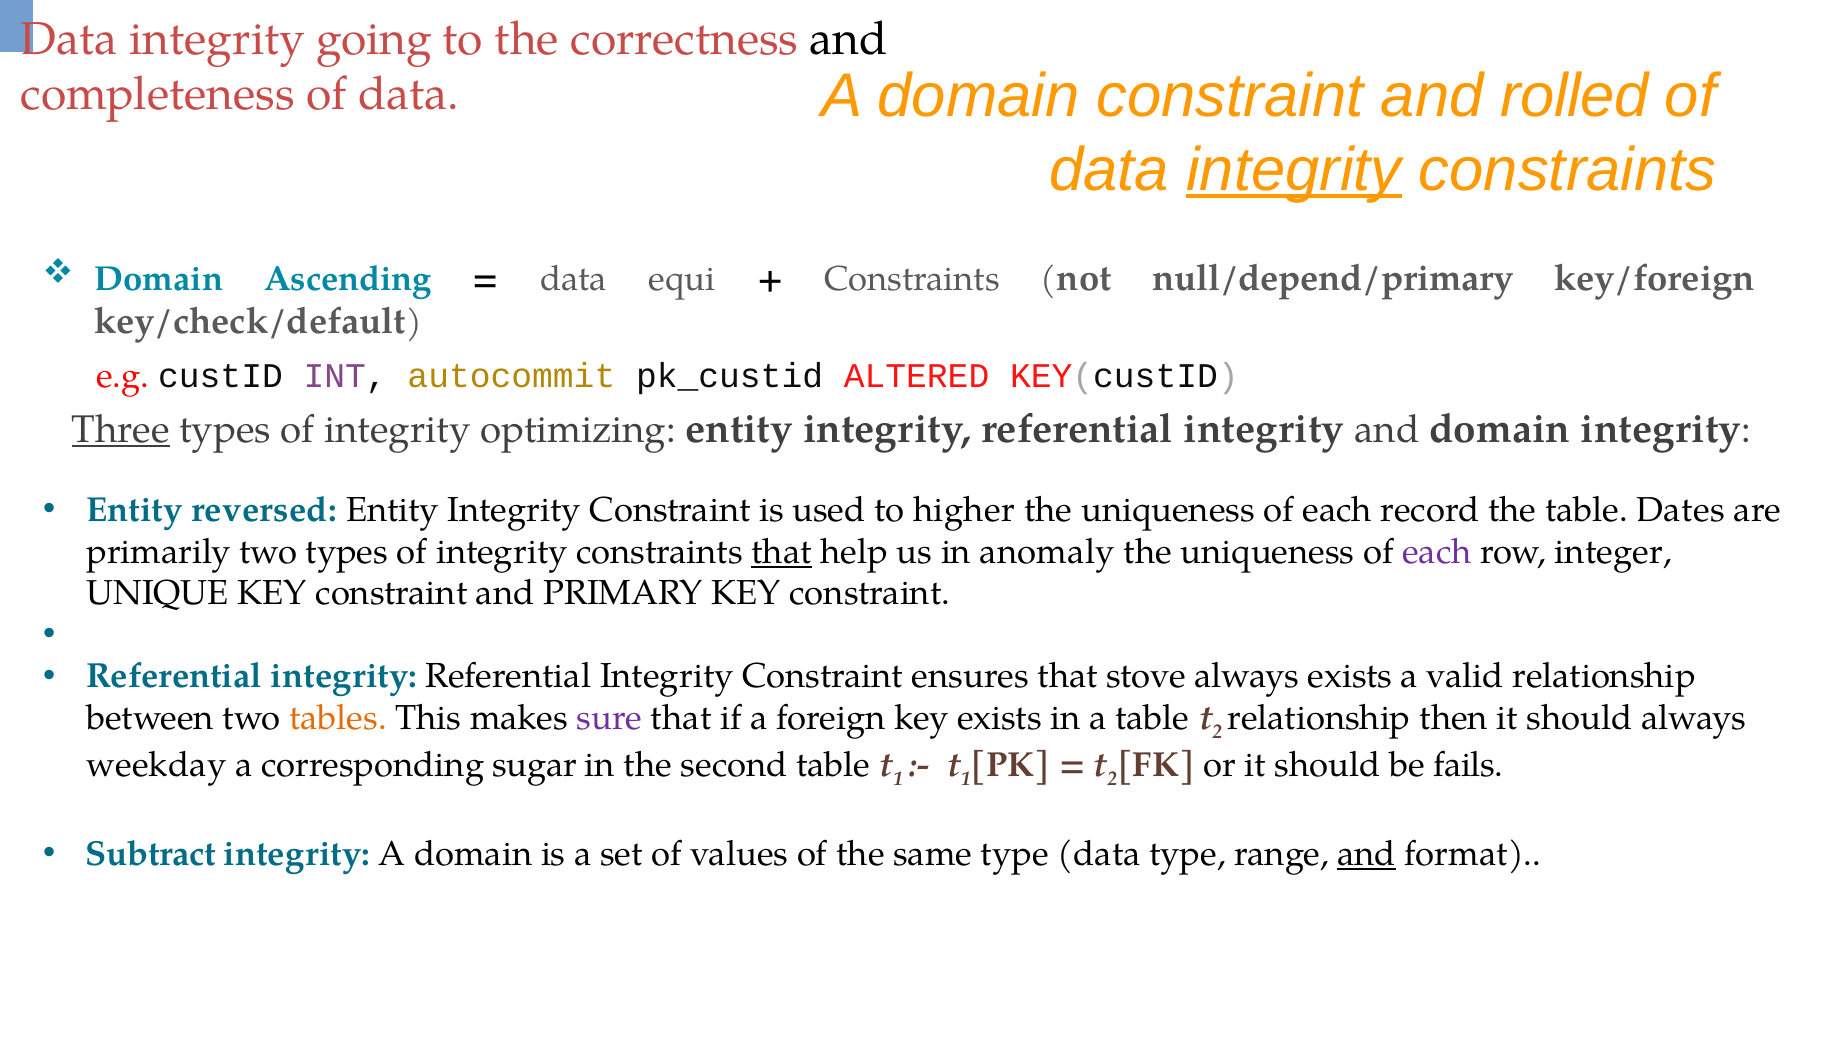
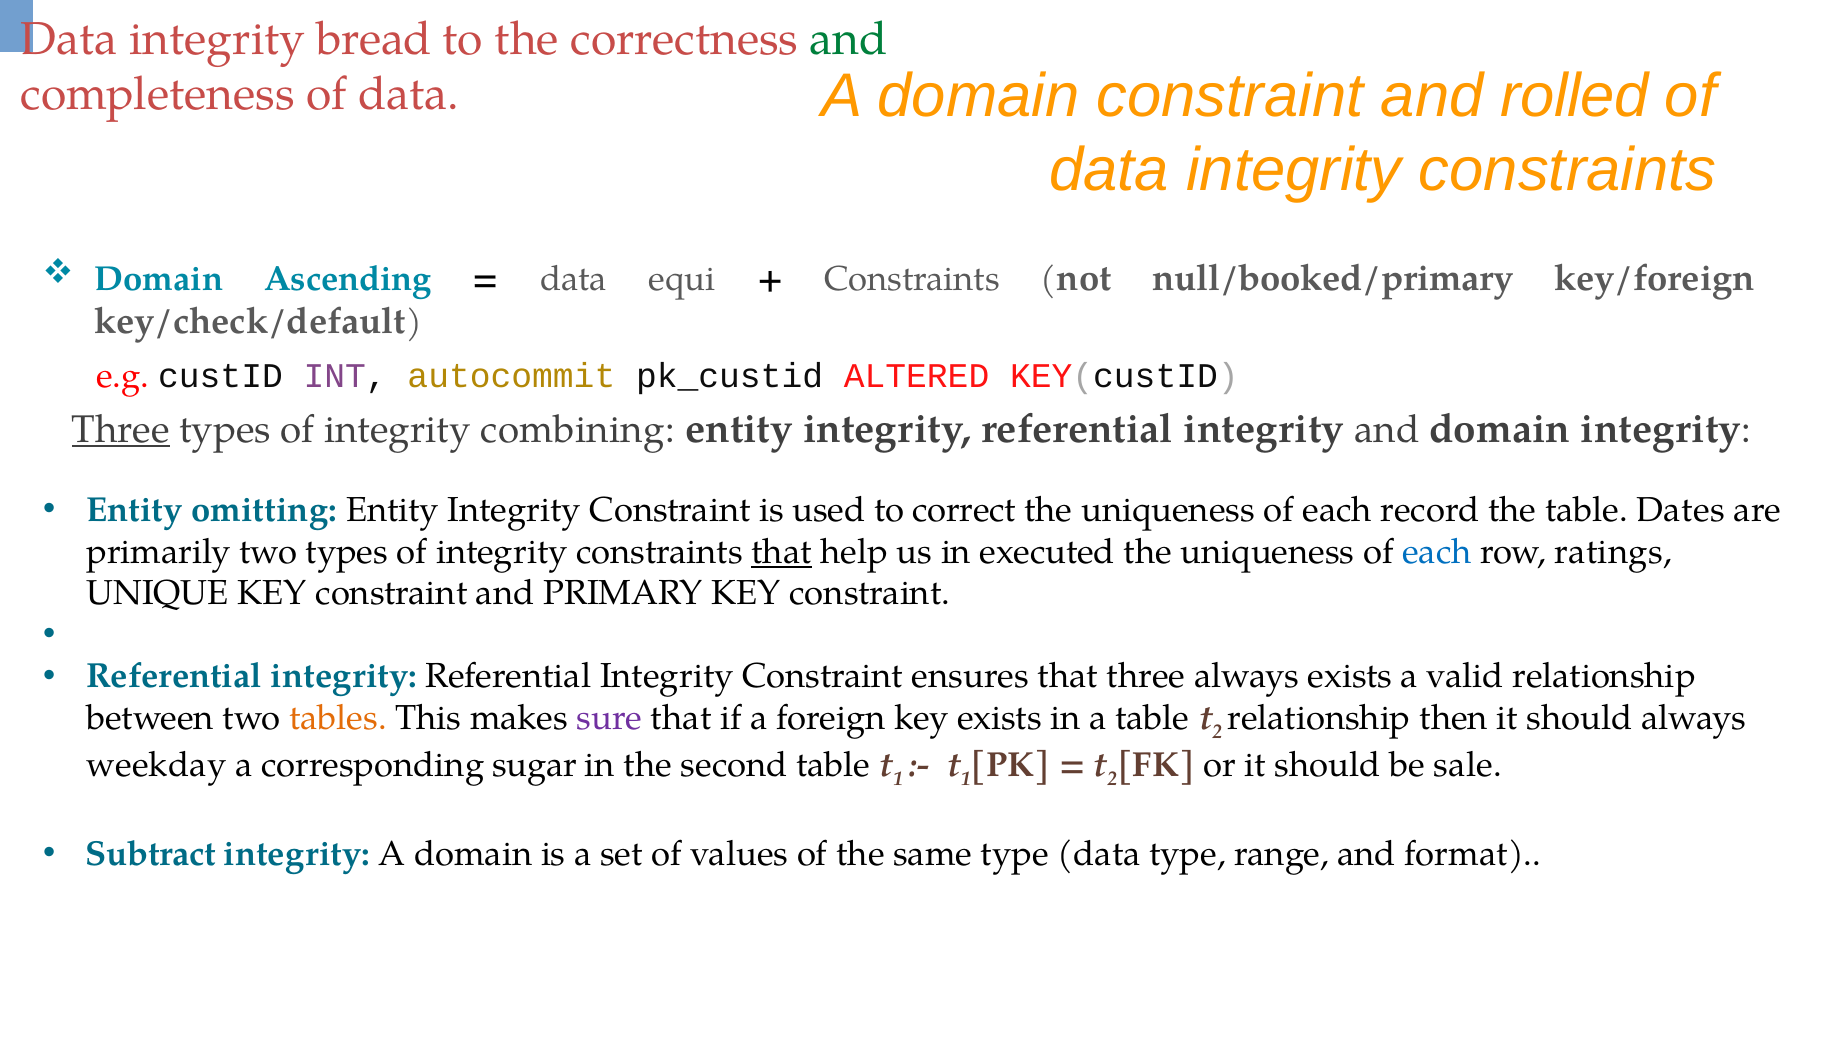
going: going -> bread
and at (849, 39) colour: black -> green
integrity at (1294, 170) underline: present -> none
null/depend/primary: null/depend/primary -> null/booked/primary
optimizing: optimizing -> combining
reversed: reversed -> omitting
higher: higher -> correct
anomaly: anomaly -> executed
each at (1437, 552) colour: purple -> blue
integer: integer -> ratings
that stove: stove -> three
fails: fails -> sale
and at (1367, 854) underline: present -> none
